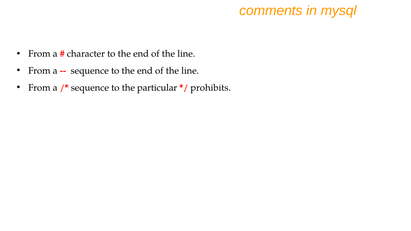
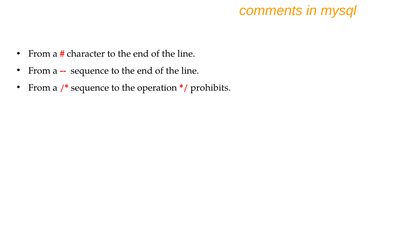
particular: particular -> operation
